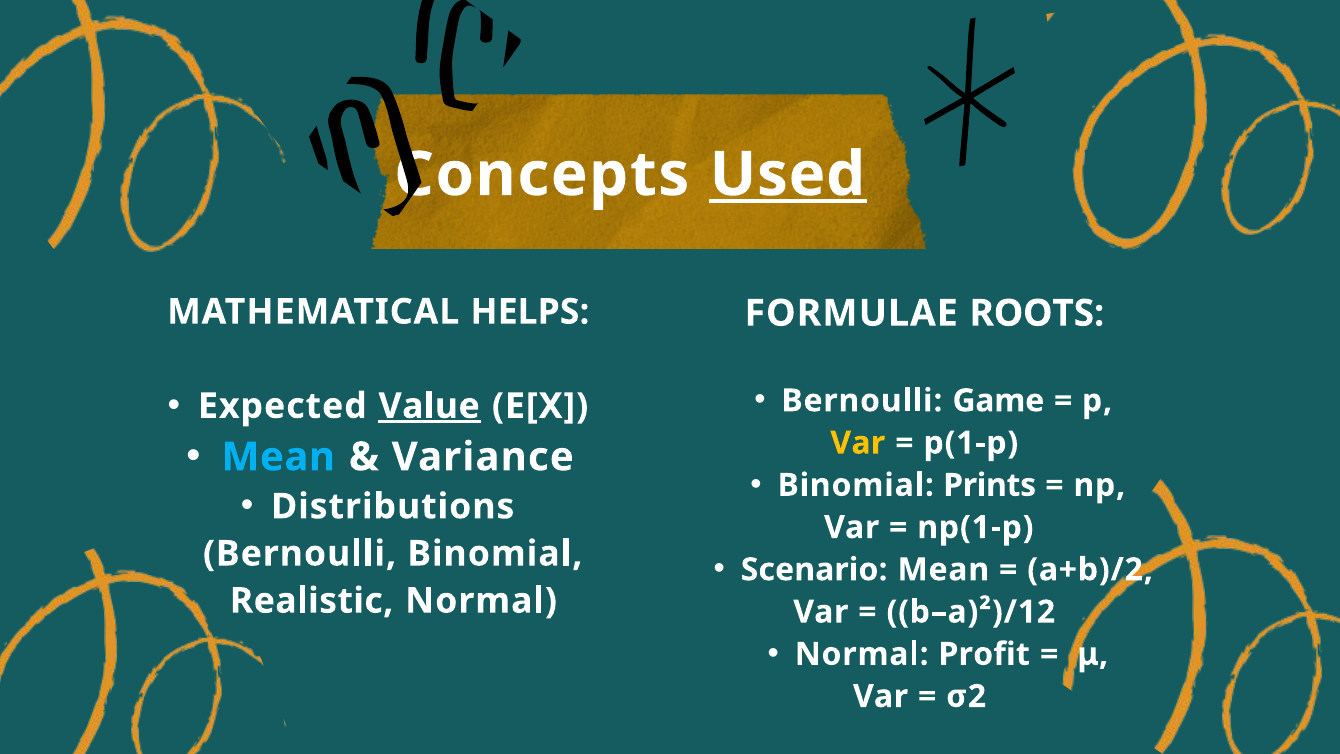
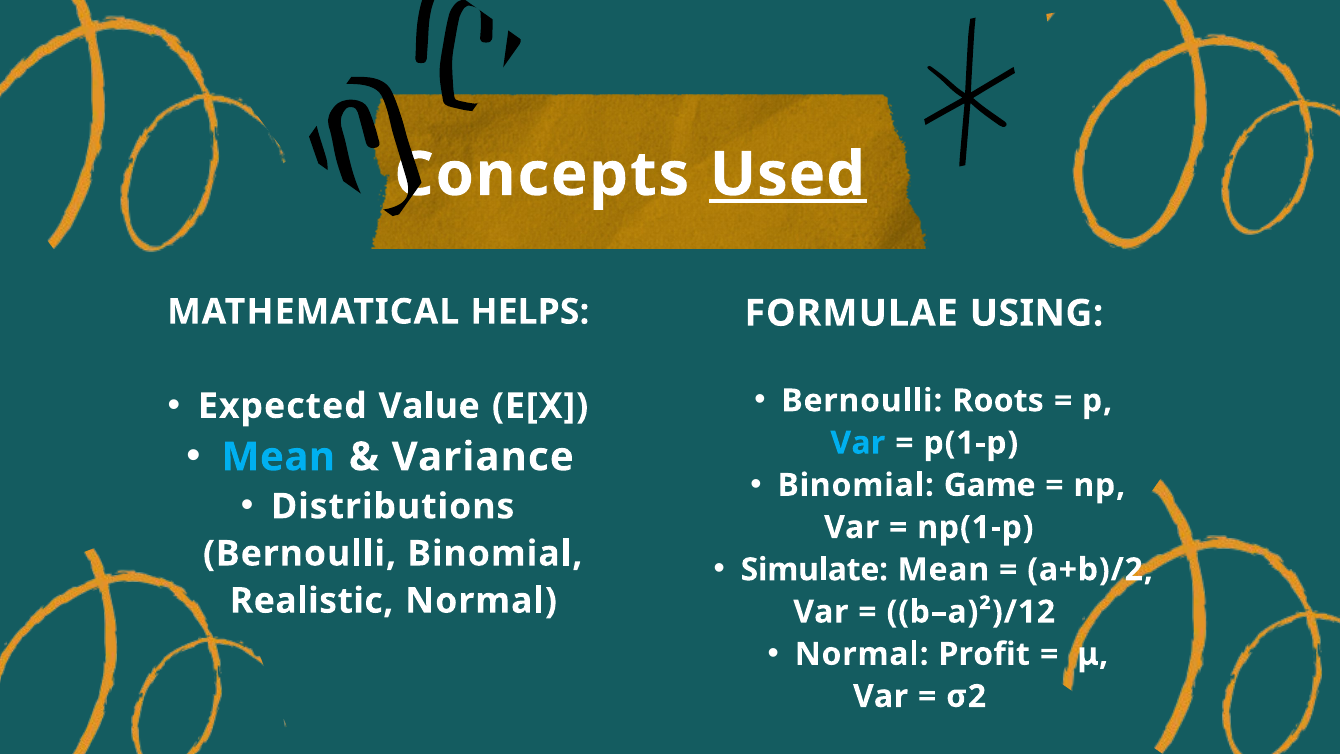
ROOTS: ROOTS -> USING
Game: Game -> Roots
Value underline: present -> none
Var at (858, 443) colour: yellow -> light blue
Prints: Prints -> Game
Scenario: Scenario -> Simulate
